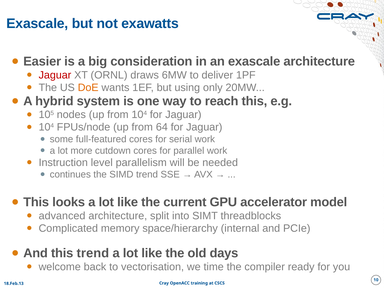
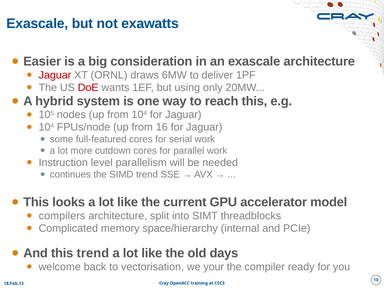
DoE colour: orange -> red
64: 64 -> 16
advanced: advanced -> compilers
time: time -> your
